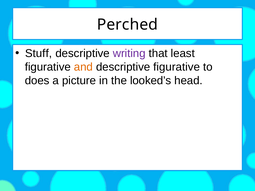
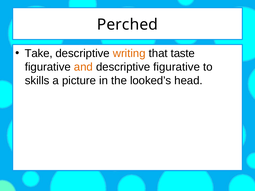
Stuff: Stuff -> Take
writing colour: purple -> orange
least: least -> taste
does: does -> skills
